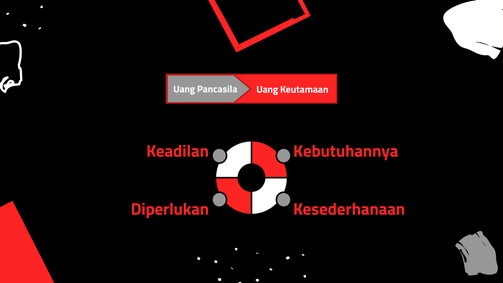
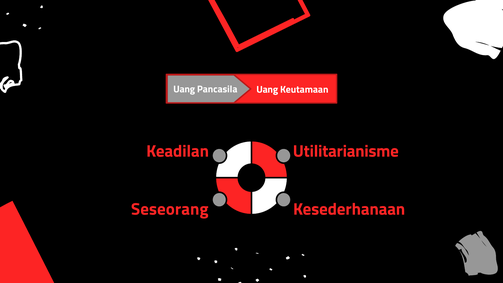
Kebutuhannya: Kebutuhannya -> Utilitarianisme
Diperlukan: Diperlukan -> Seseorang
